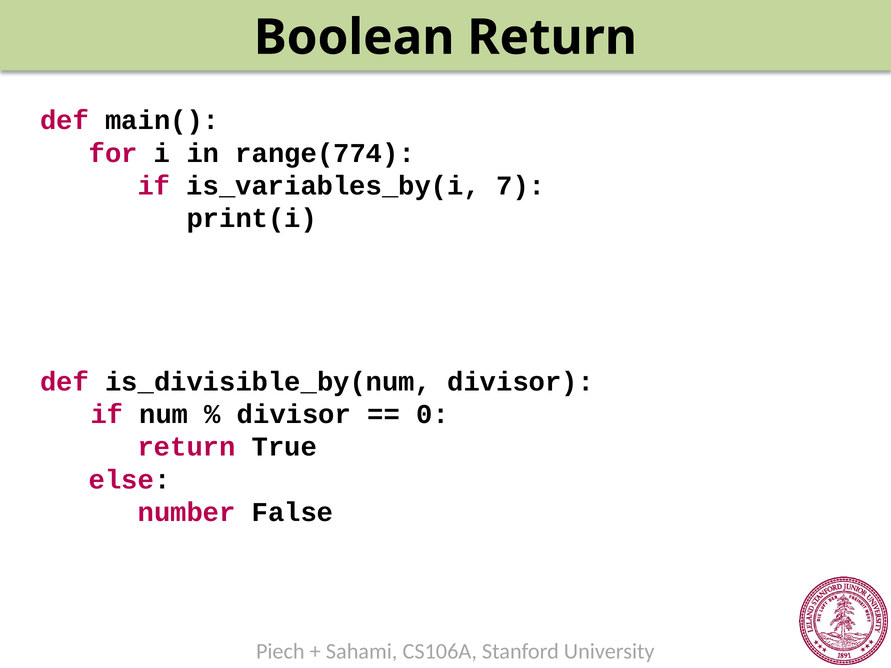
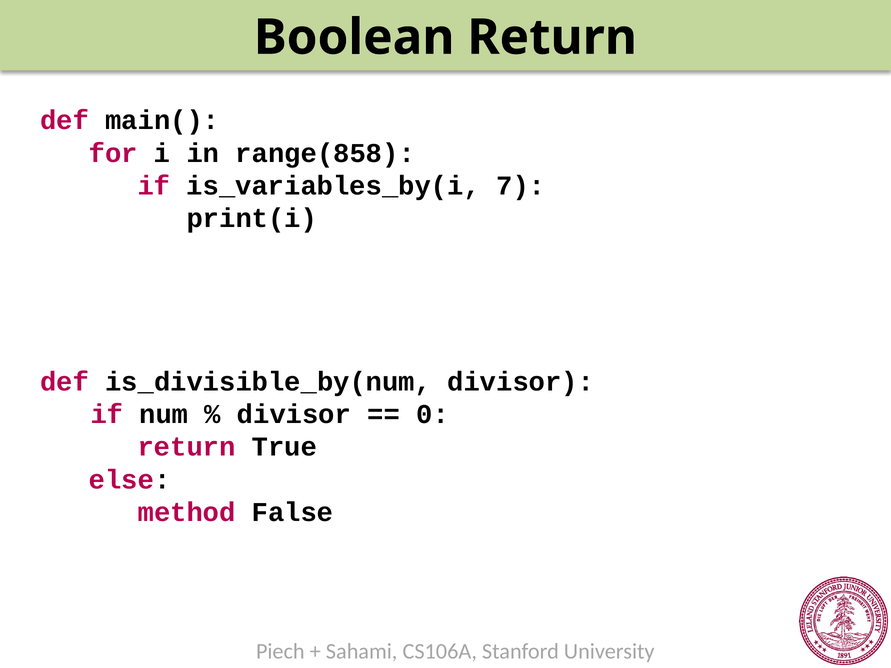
range(774: range(774 -> range(858
number: number -> method
